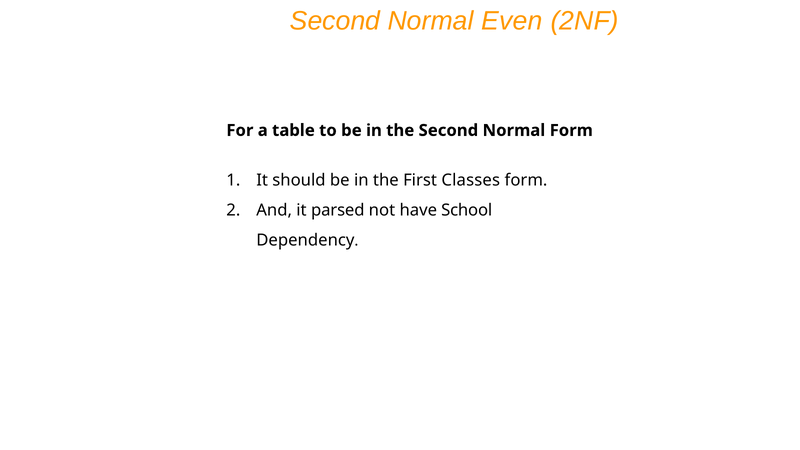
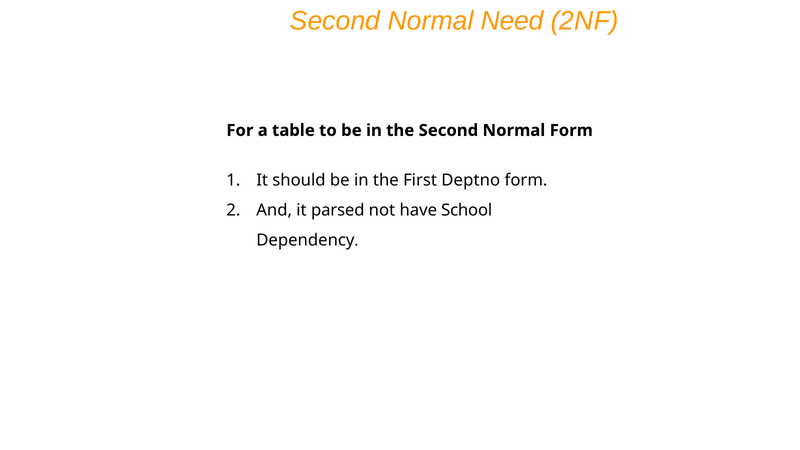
Even: Even -> Need
Classes: Classes -> Deptno
